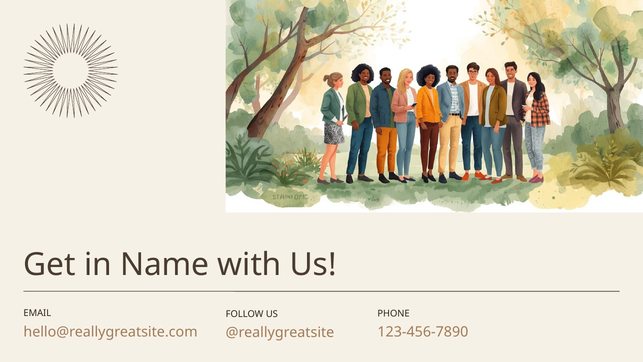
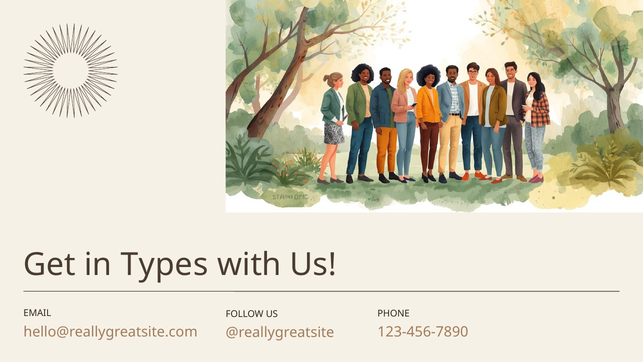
Name: Name -> Types
